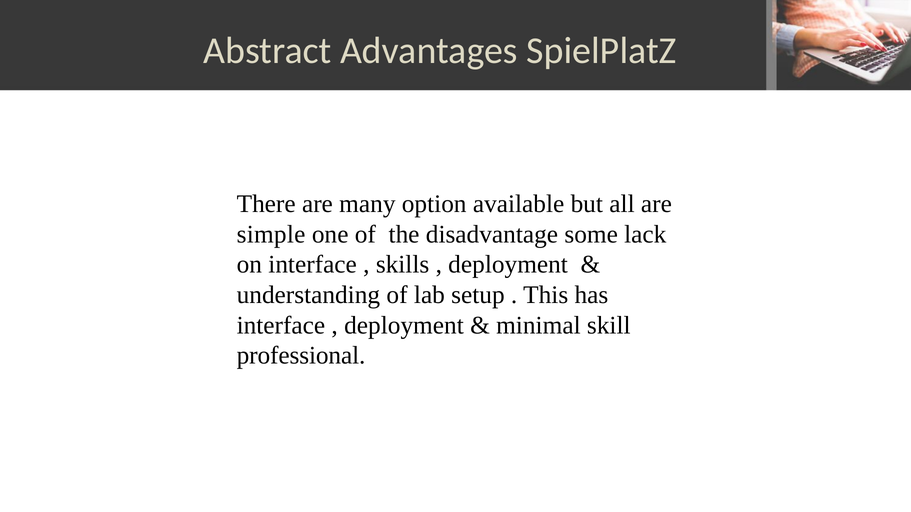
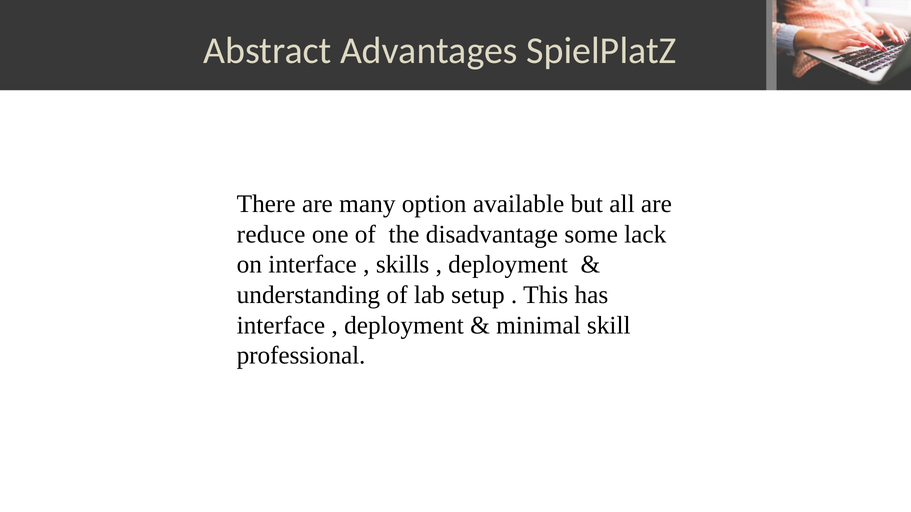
simple: simple -> reduce
